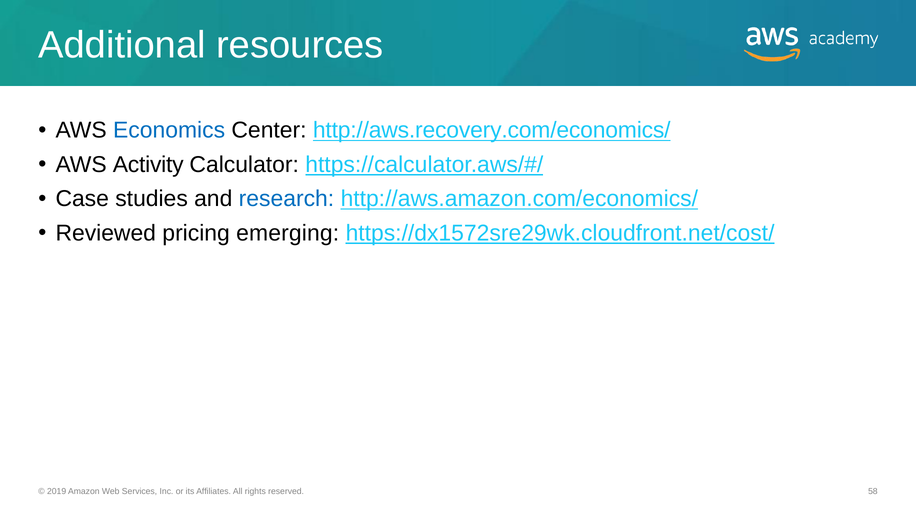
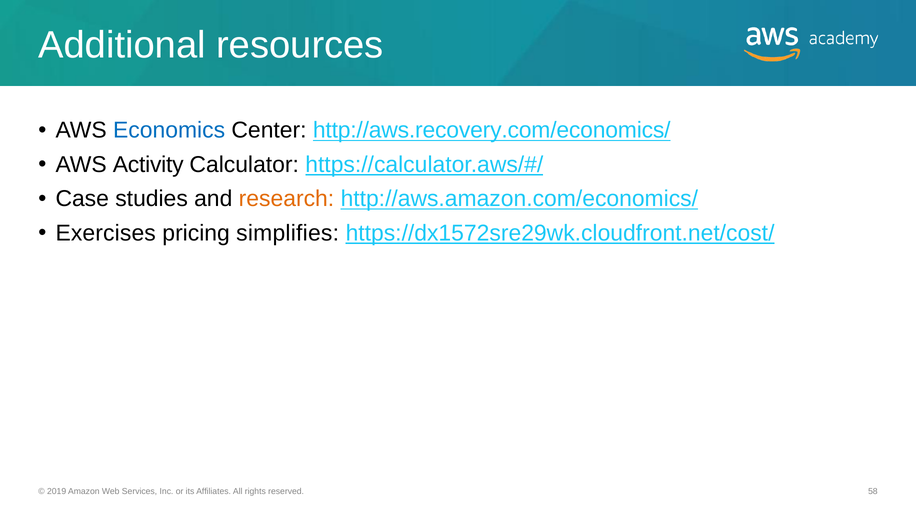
research colour: blue -> orange
Reviewed: Reviewed -> Exercises
emerging: emerging -> simplifies
